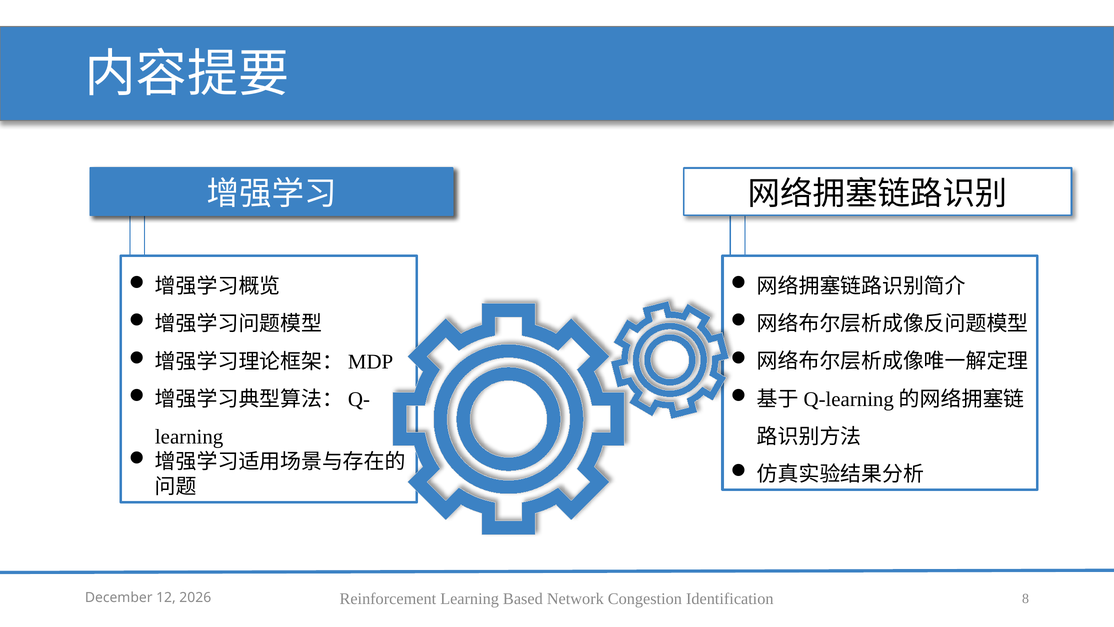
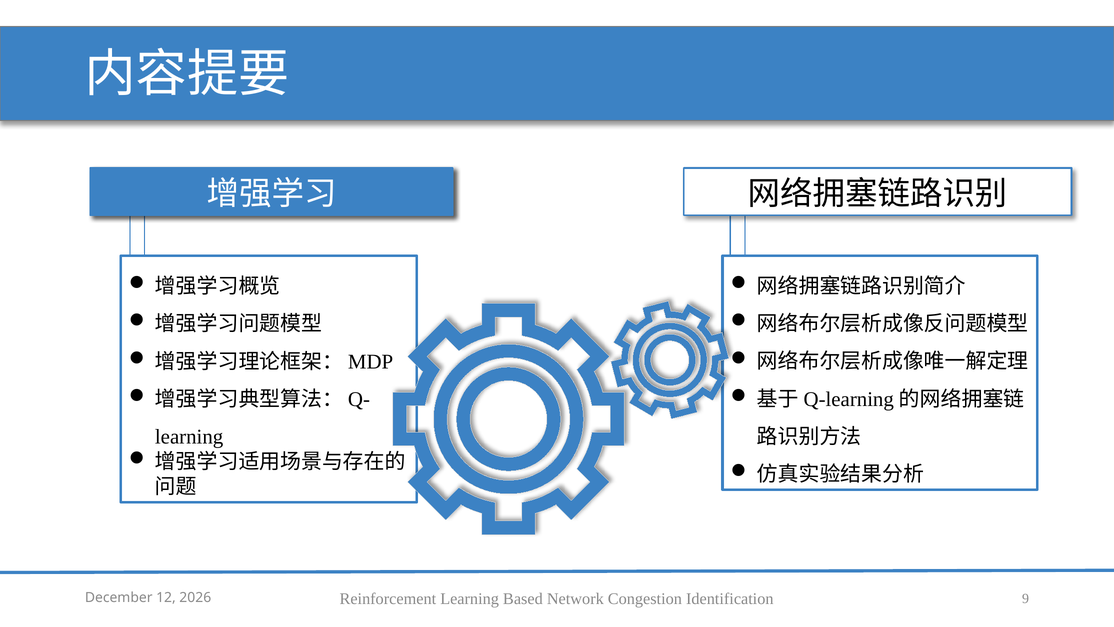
8: 8 -> 9
